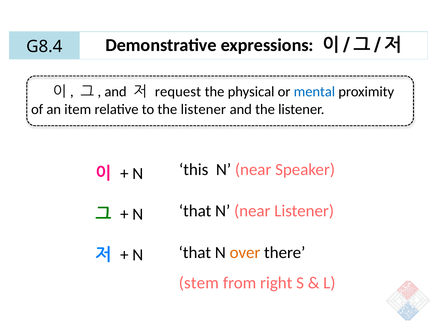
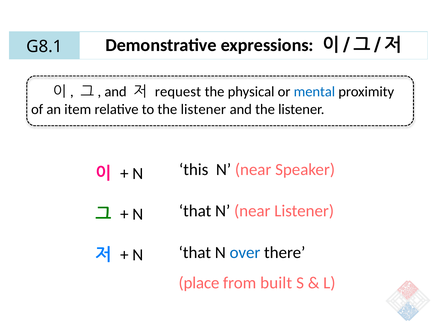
G8.4: G8.4 -> G8.1
over colour: orange -> blue
stem: stem -> place
right: right -> built
